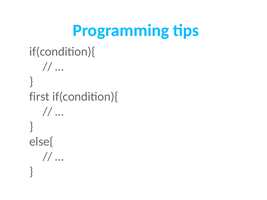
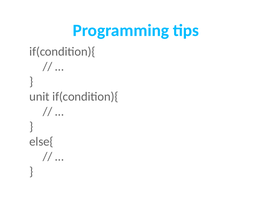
first: first -> unit
